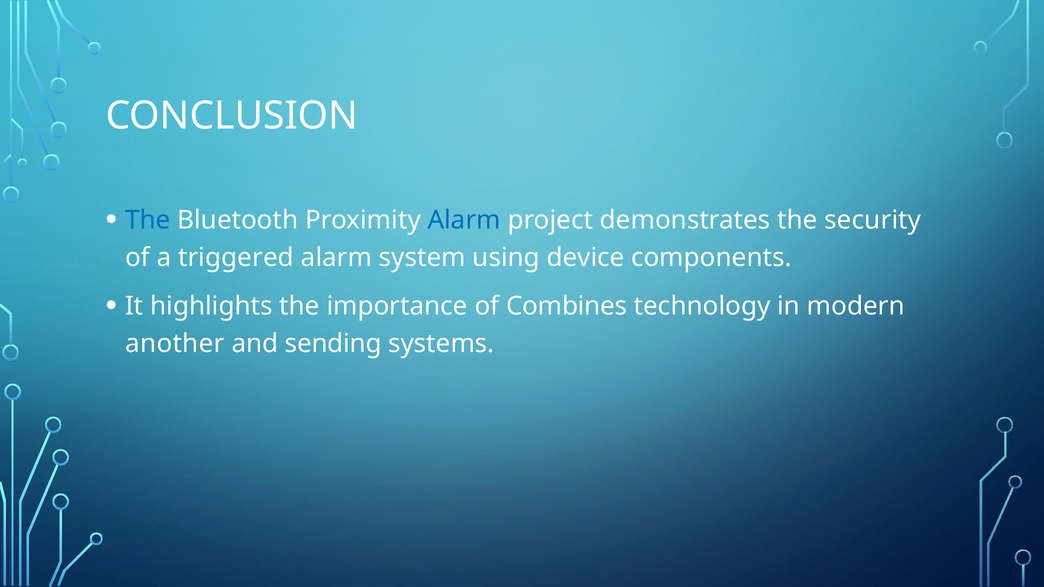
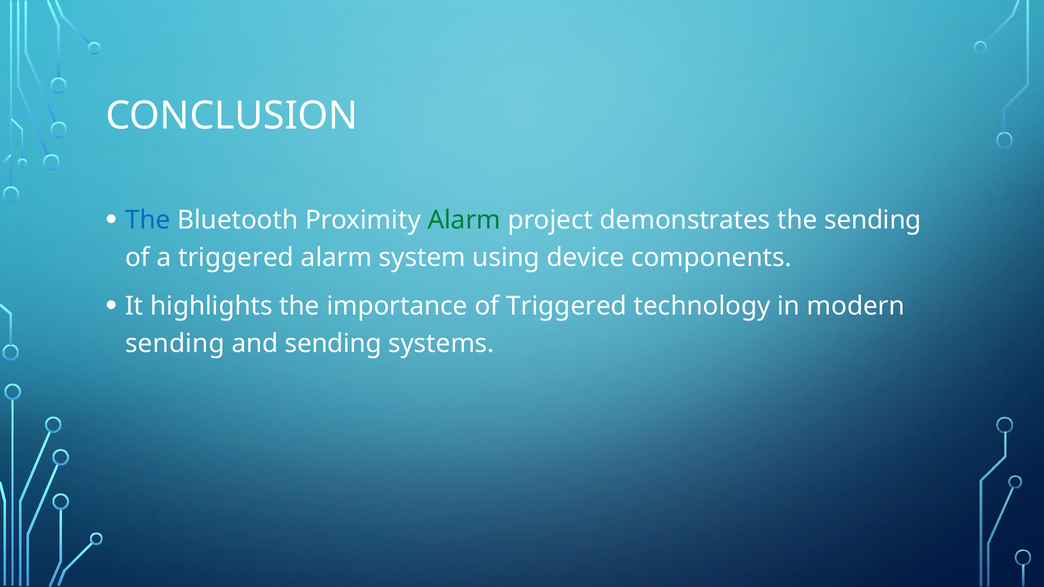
Alarm at (464, 220) colour: blue -> green
the security: security -> sending
of Combines: Combines -> Triggered
another at (175, 344): another -> sending
